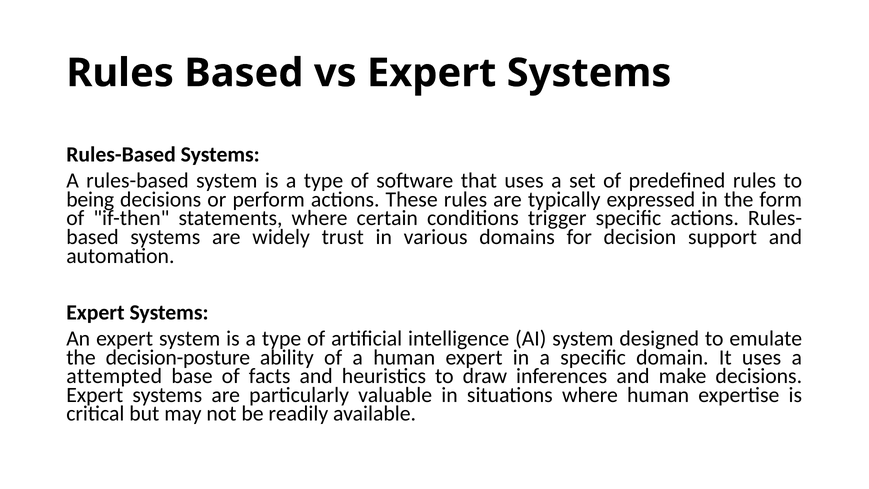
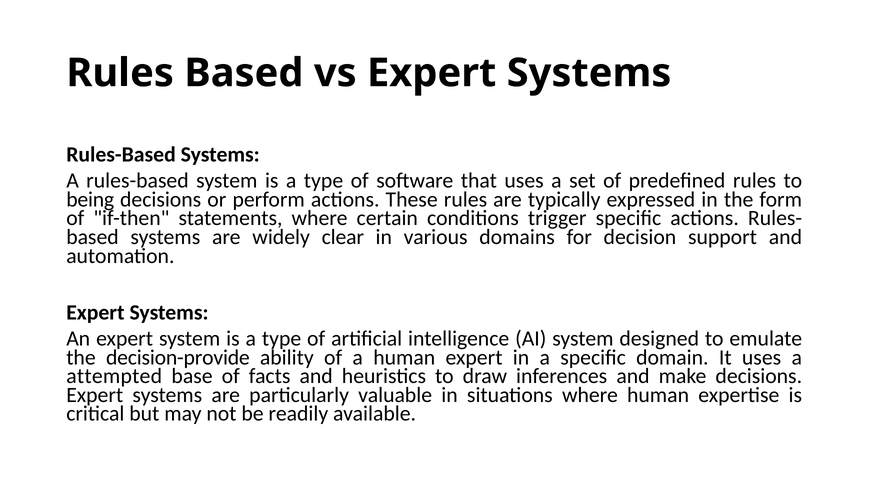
trust: trust -> clear
decision-posture: decision-posture -> decision-provide
